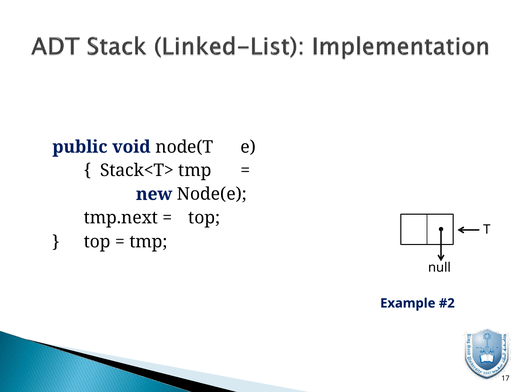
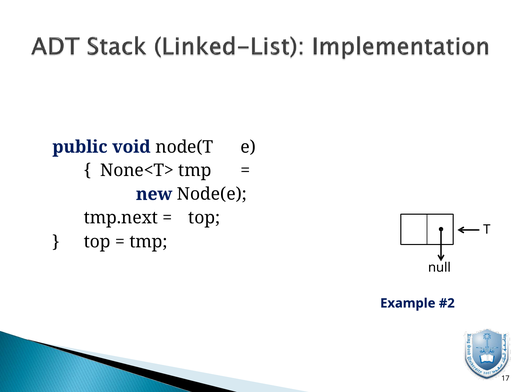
Stack<T>: Stack<T> -> None<T>
